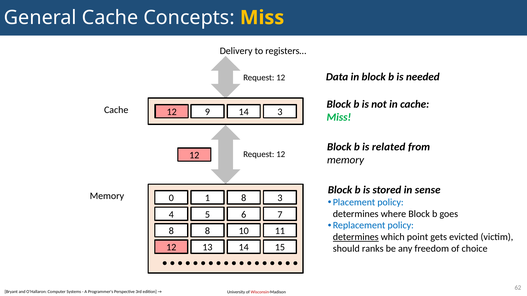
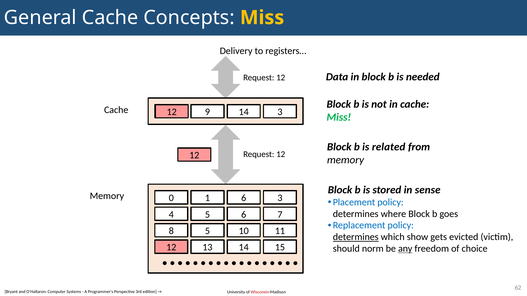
1 8: 8 -> 6
8 8: 8 -> 5
point: point -> show
ranks: ranks -> norm
any underline: none -> present
